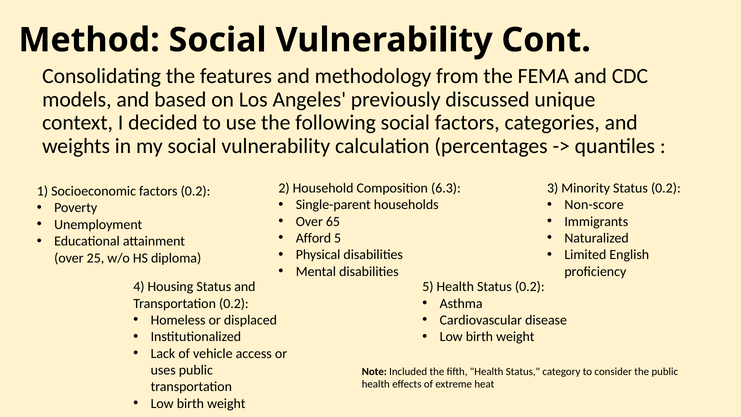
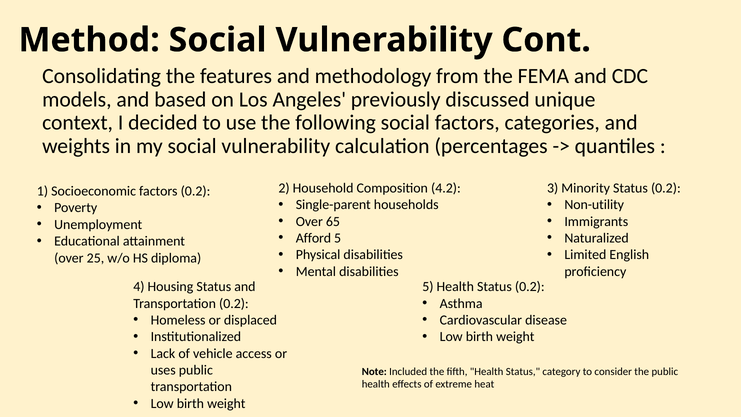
6.3: 6.3 -> 4.2
Non-score: Non-score -> Non-utility
